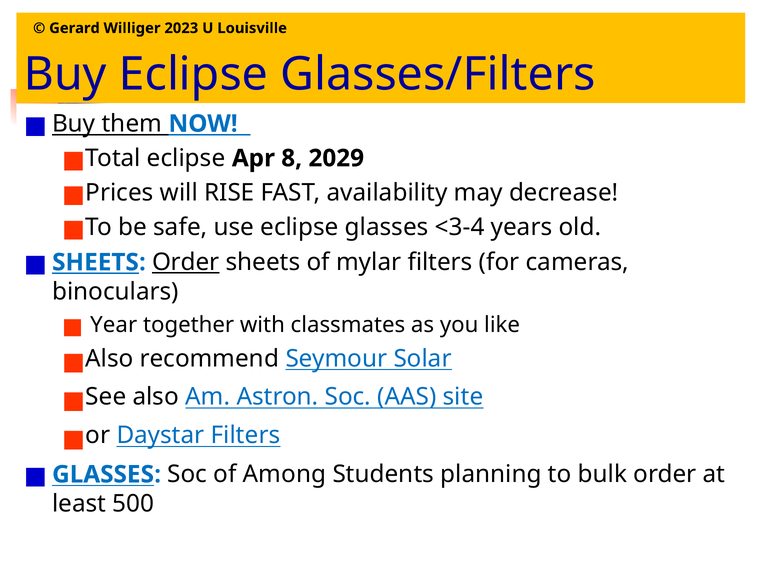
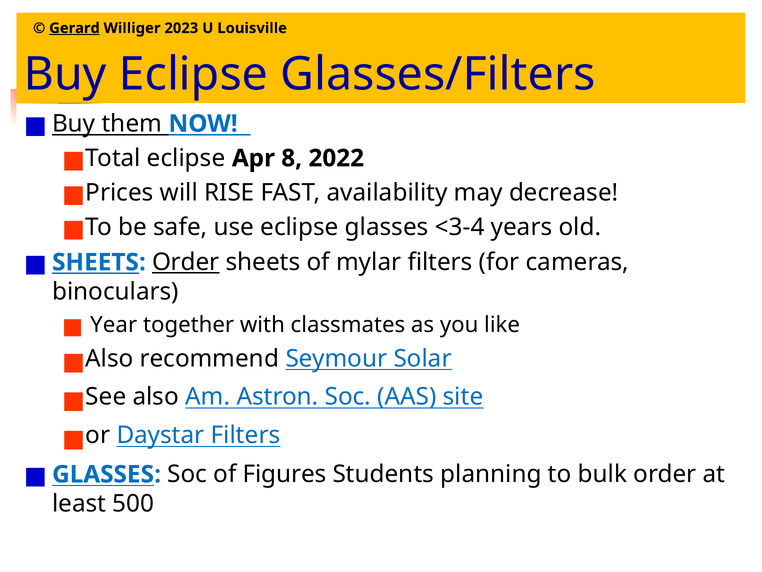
Gerard underline: none -> present
2029: 2029 -> 2022
Among: Among -> Figures
